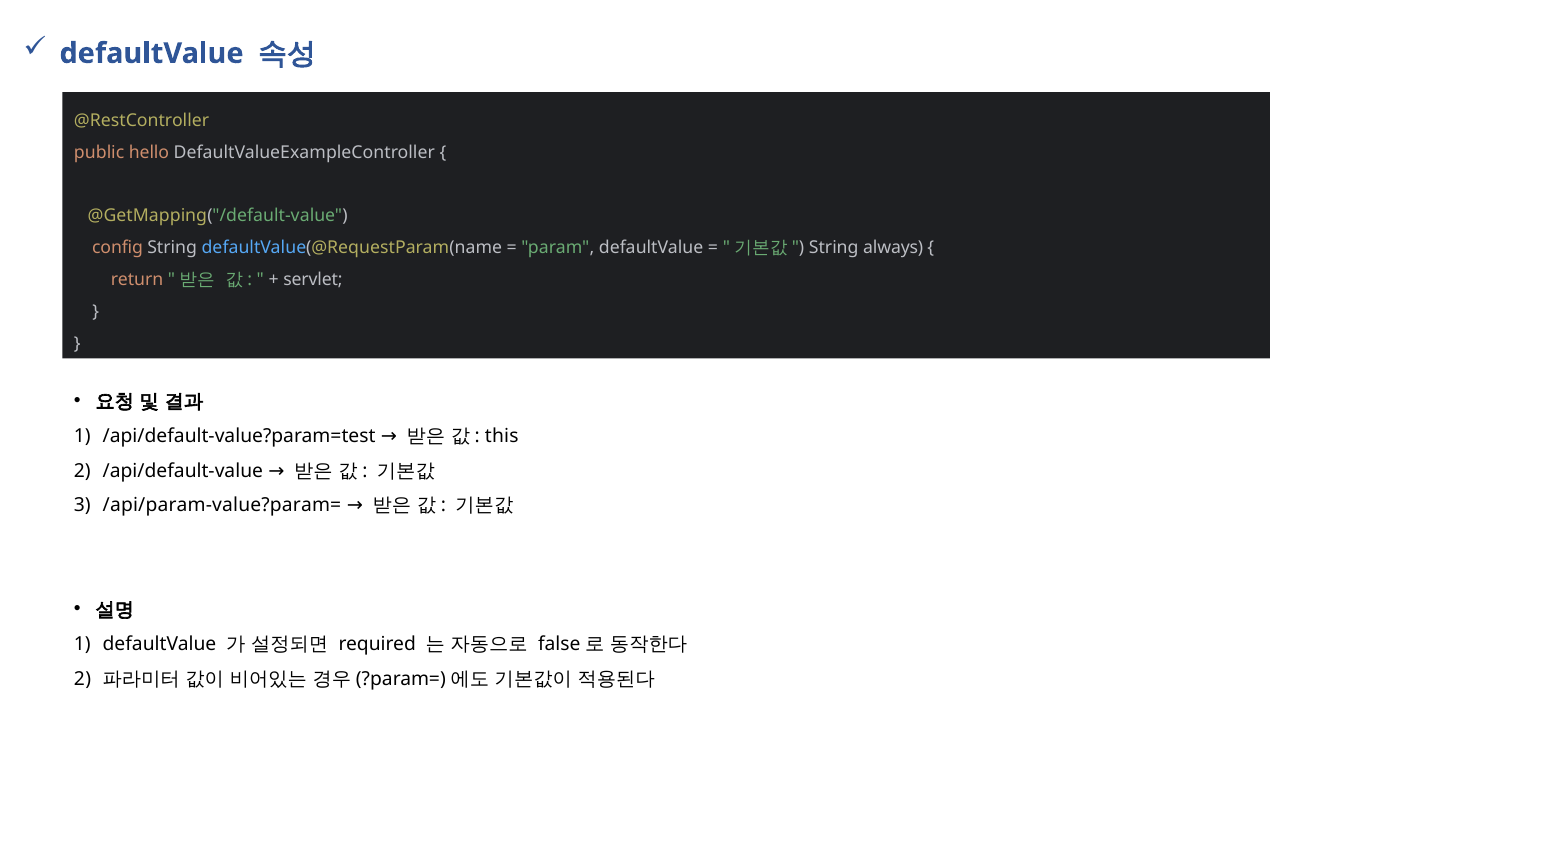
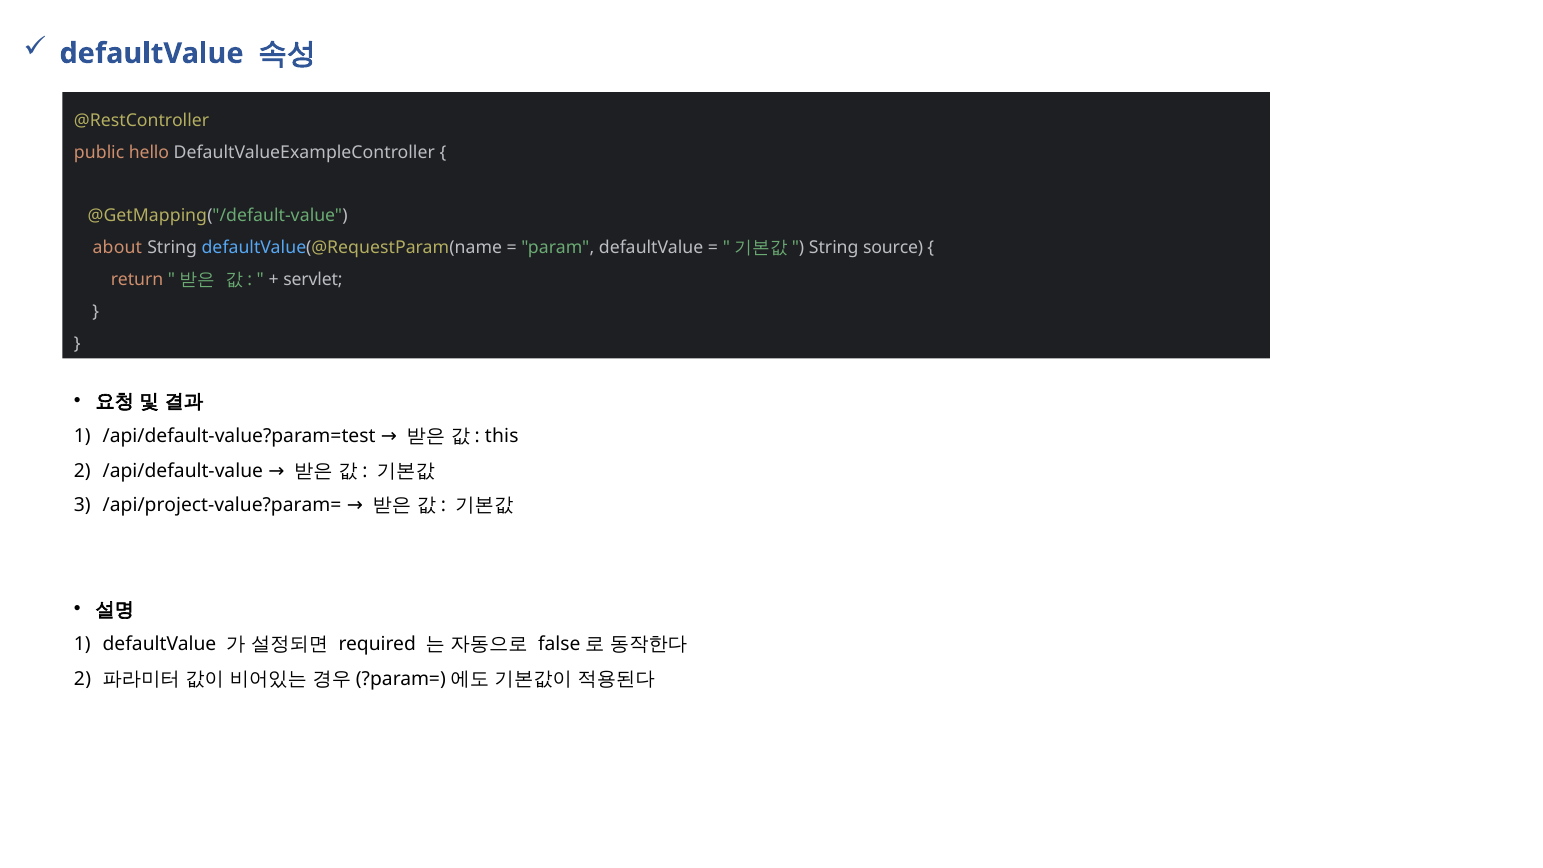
config: config -> about
always: always -> source
/api/param-value?param=: /api/param-value?param= -> /api/project-value?param=
